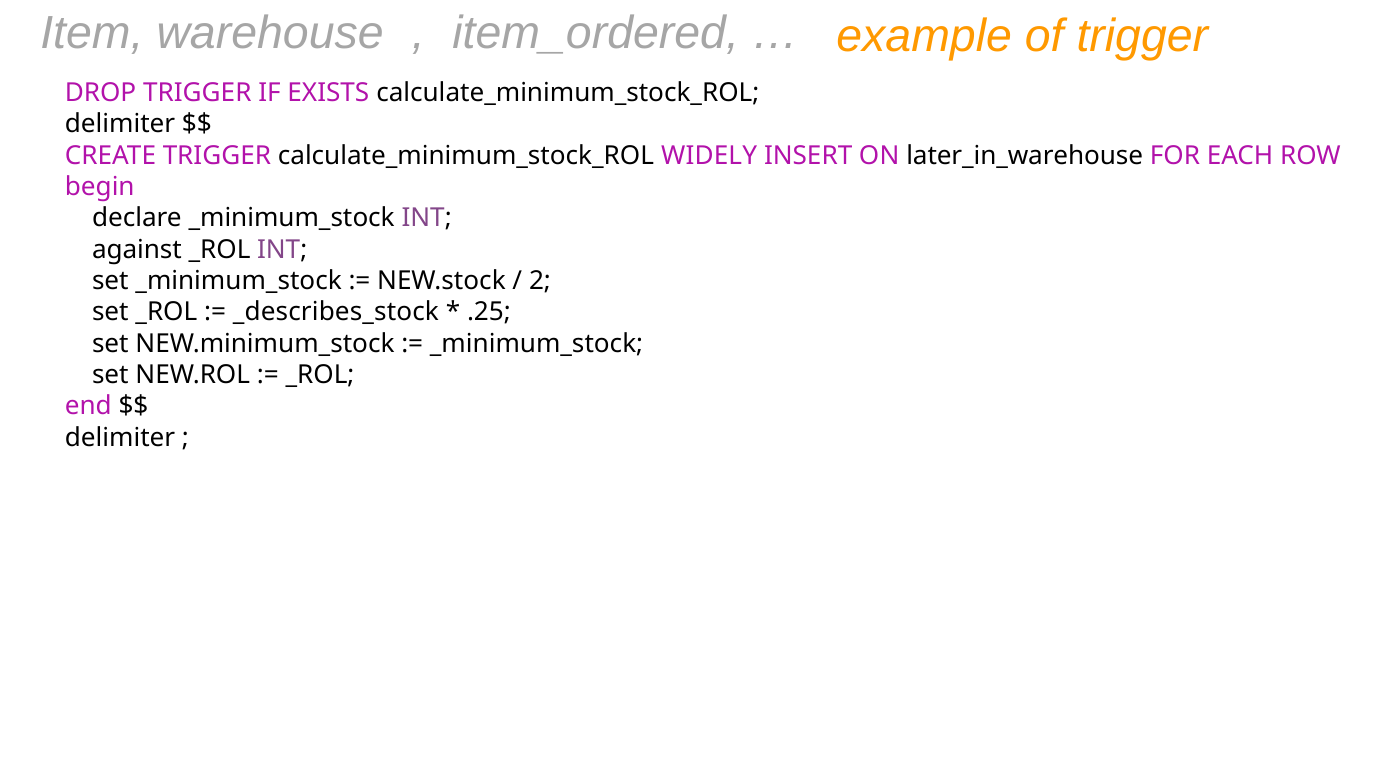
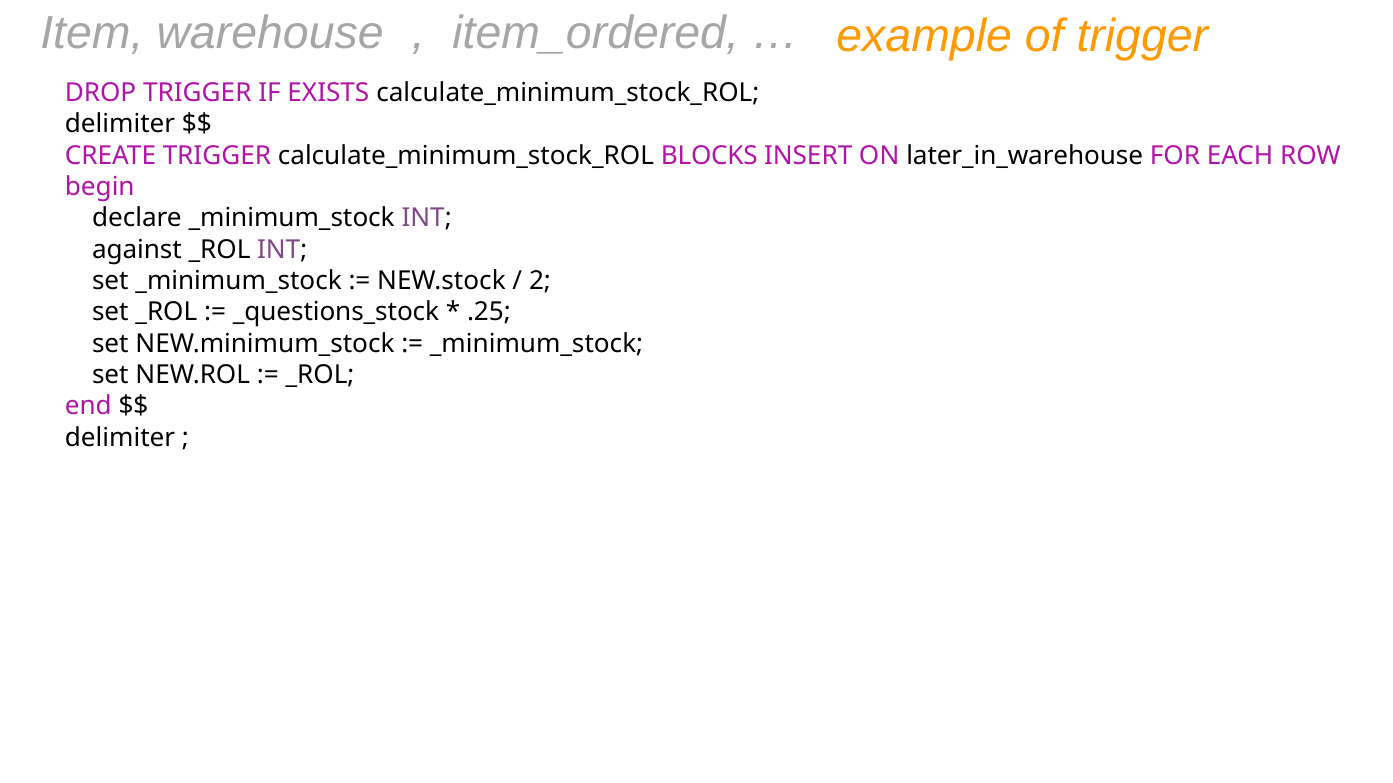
WIDELY: WIDELY -> BLOCKS
_describes_stock: _describes_stock -> _questions_stock
